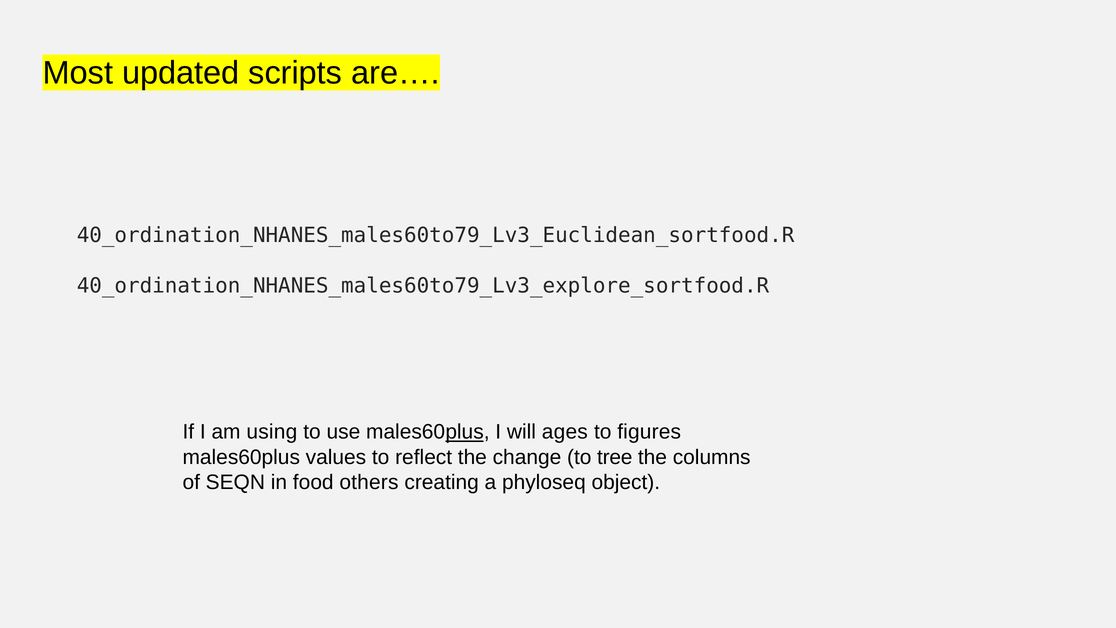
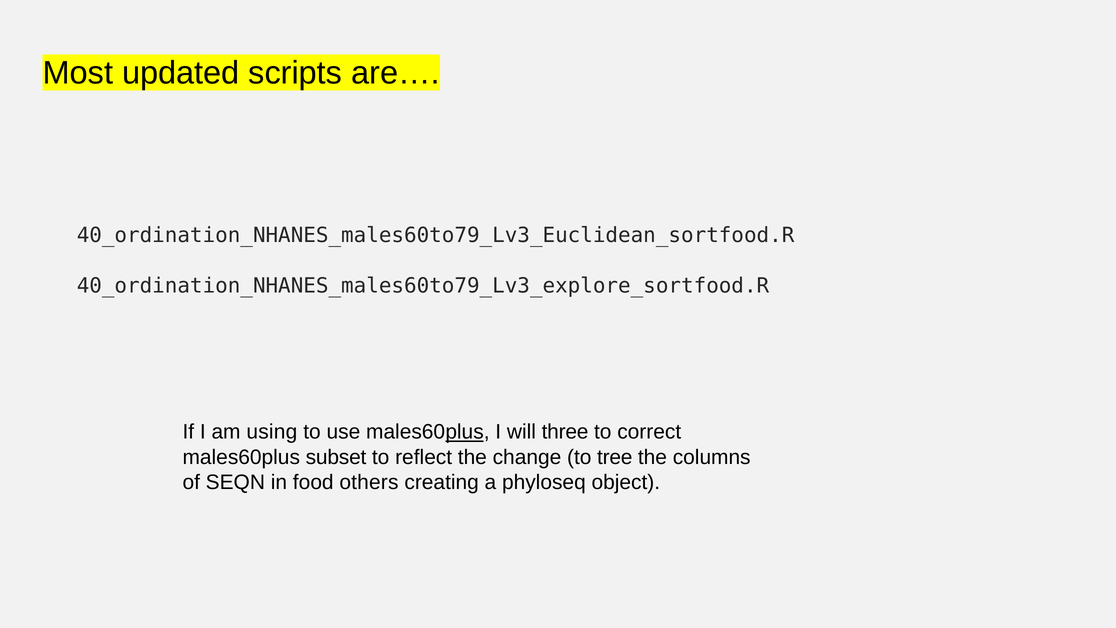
ages: ages -> three
figures: figures -> correct
values: values -> subset
